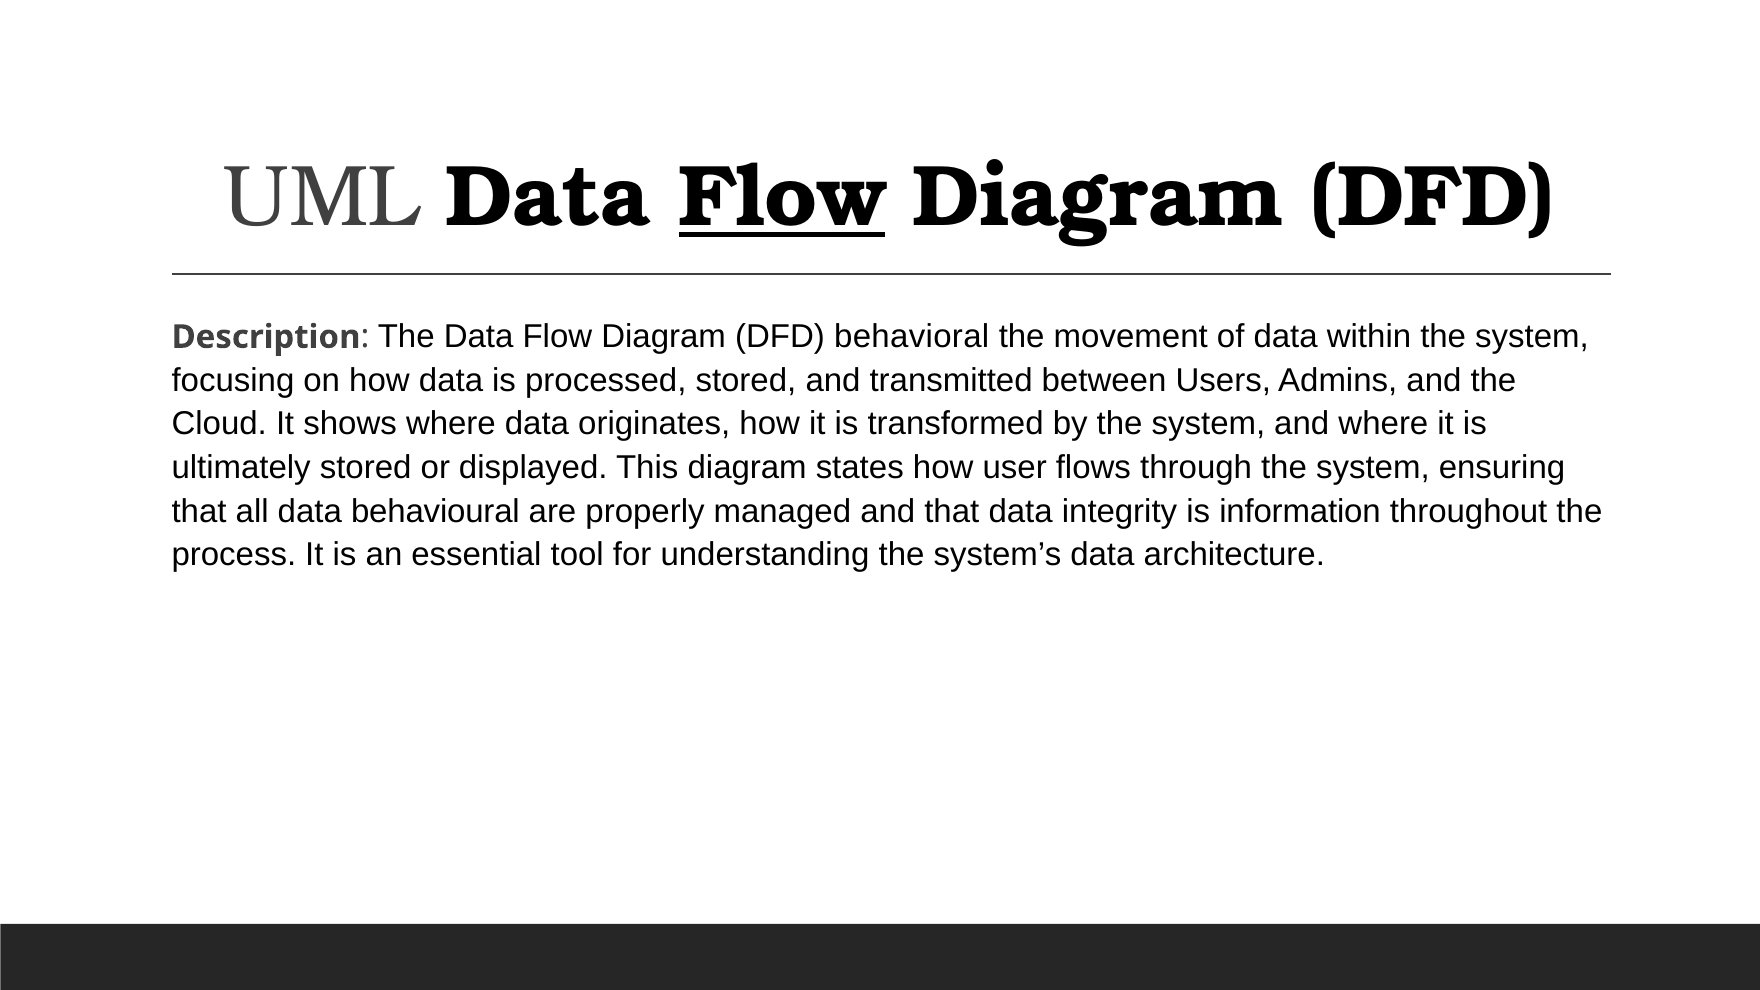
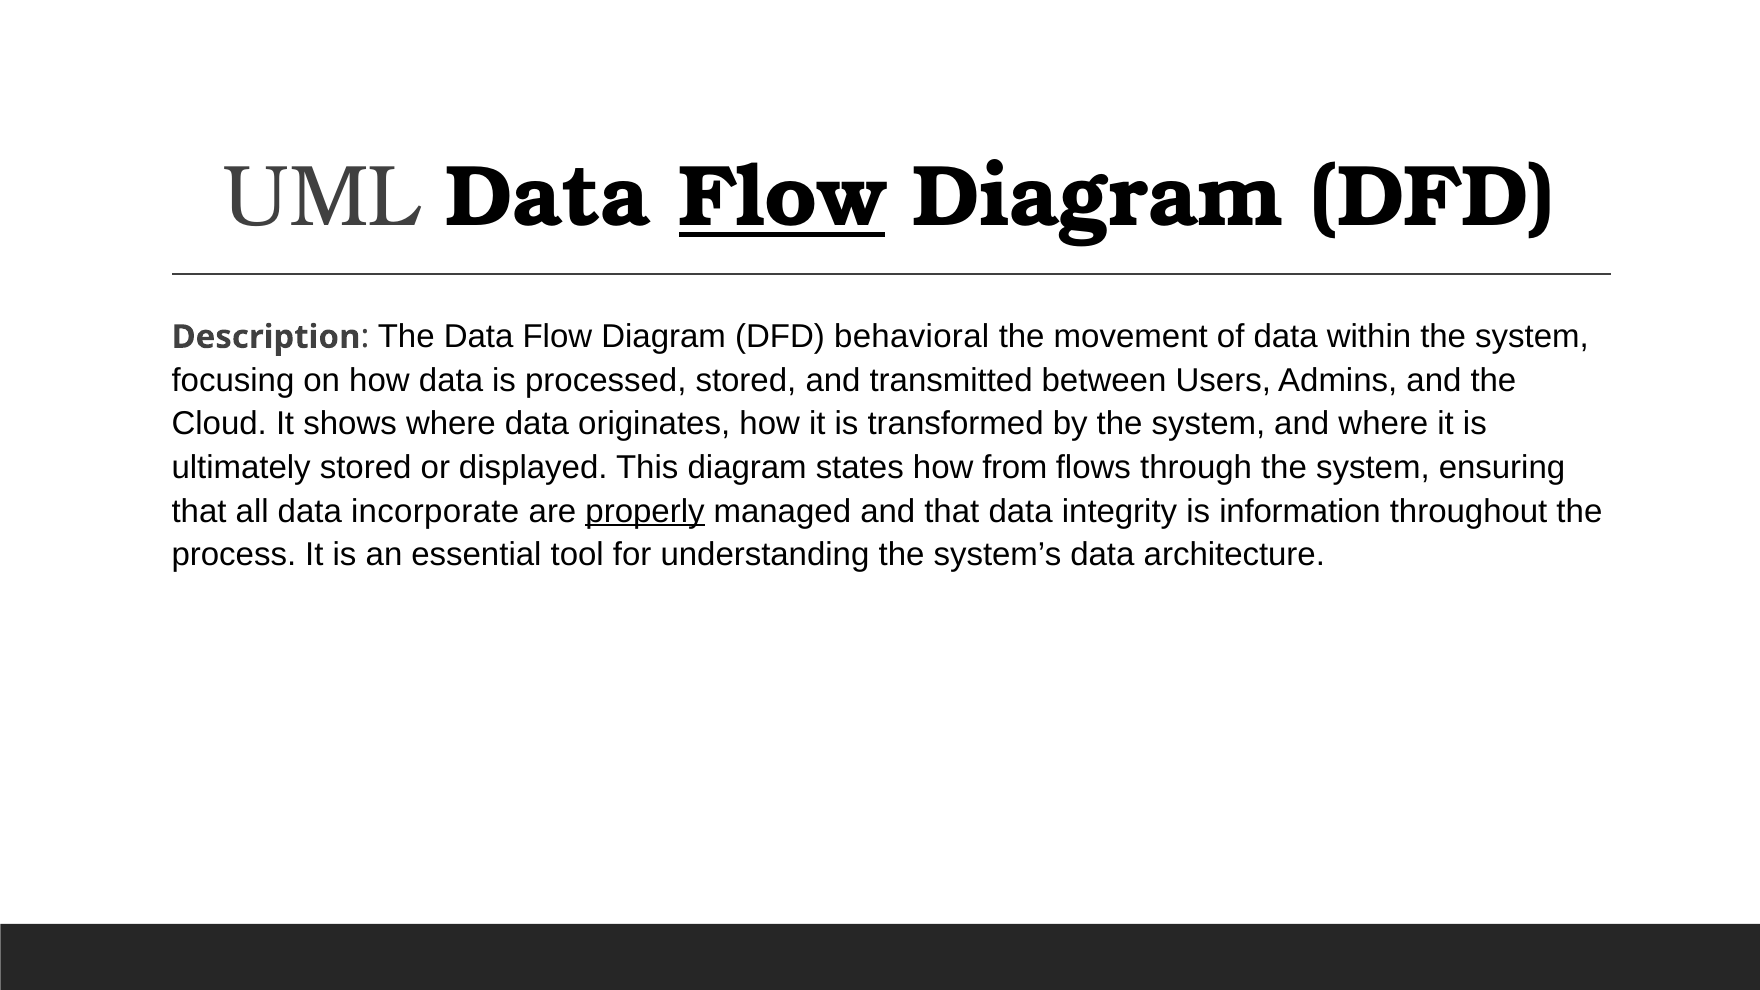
user: user -> from
behavioural: behavioural -> incorporate
properly underline: none -> present
